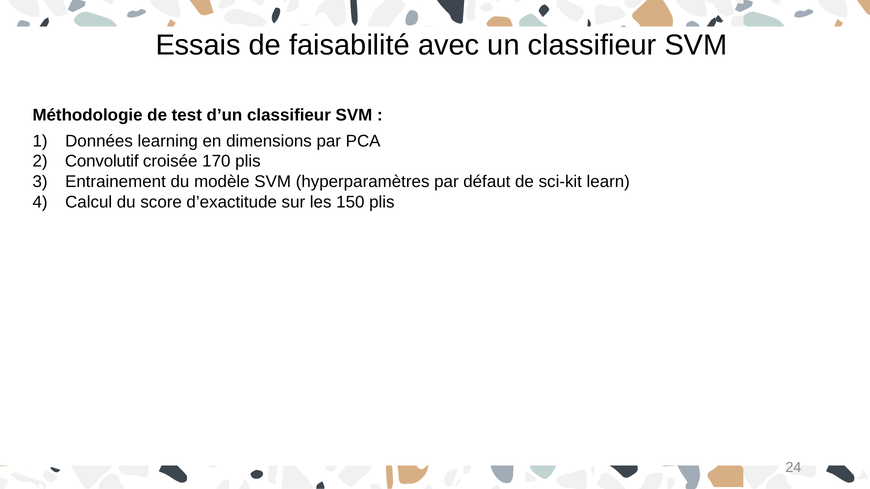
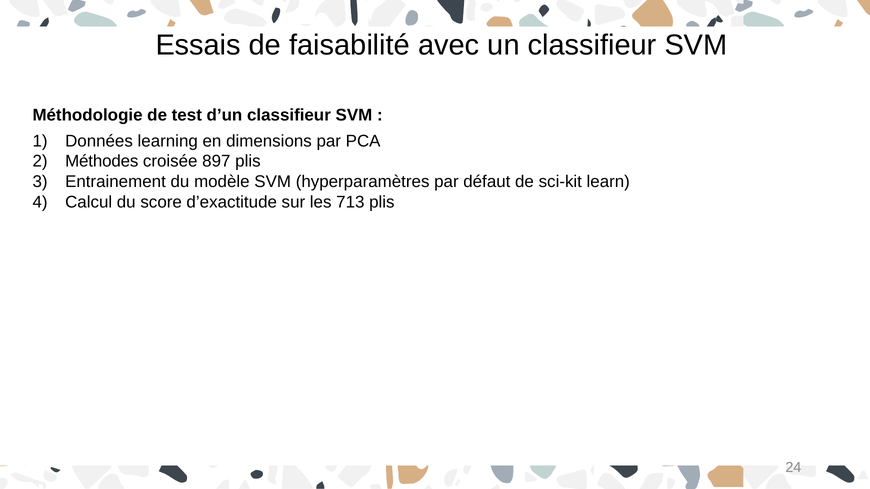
Convolutif: Convolutif -> Méthodes
170: 170 -> 897
150: 150 -> 713
